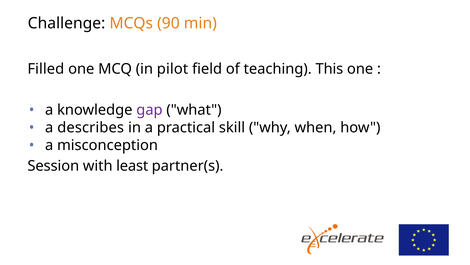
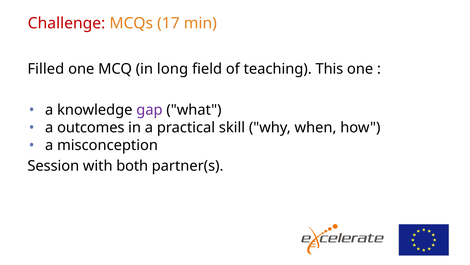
Challenge colour: black -> red
90: 90 -> 17
pilot: pilot -> long
describes: describes -> outcomes
least: least -> both
